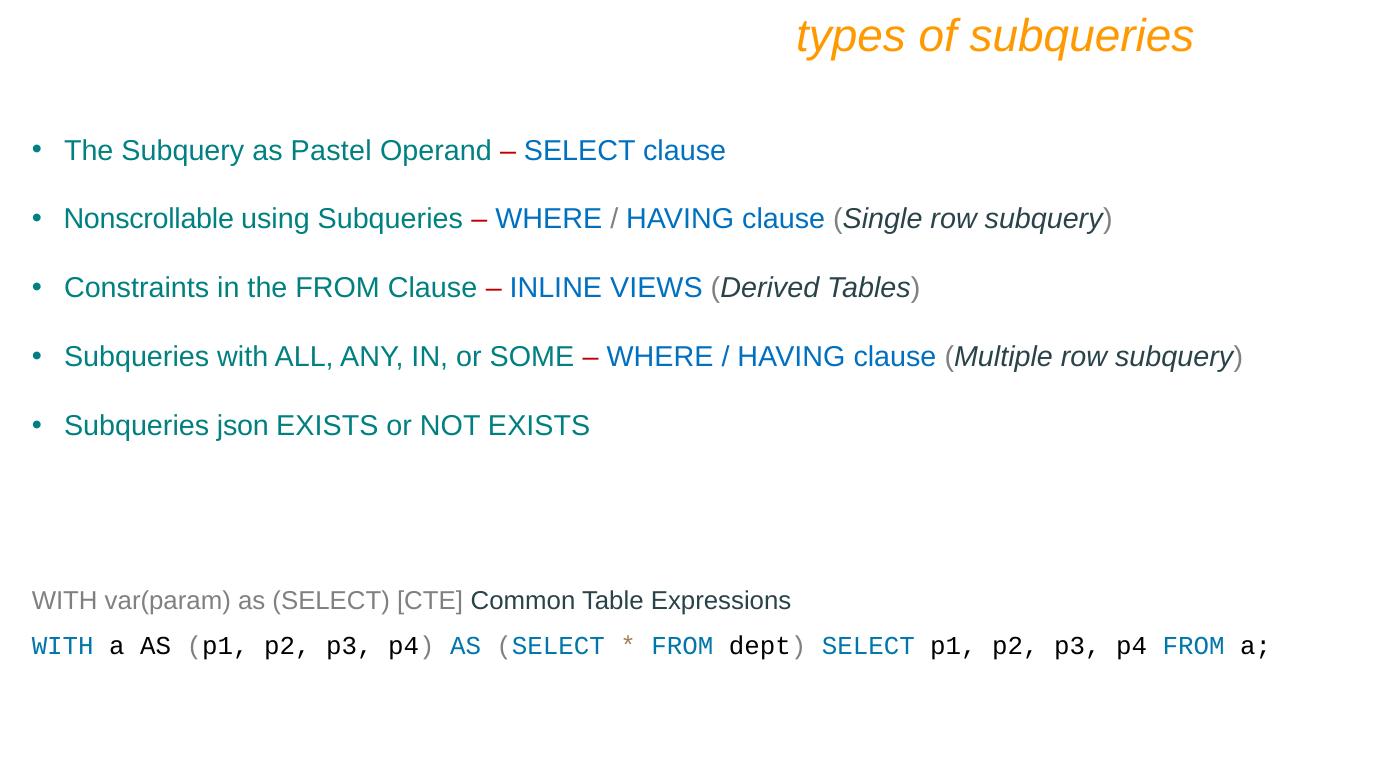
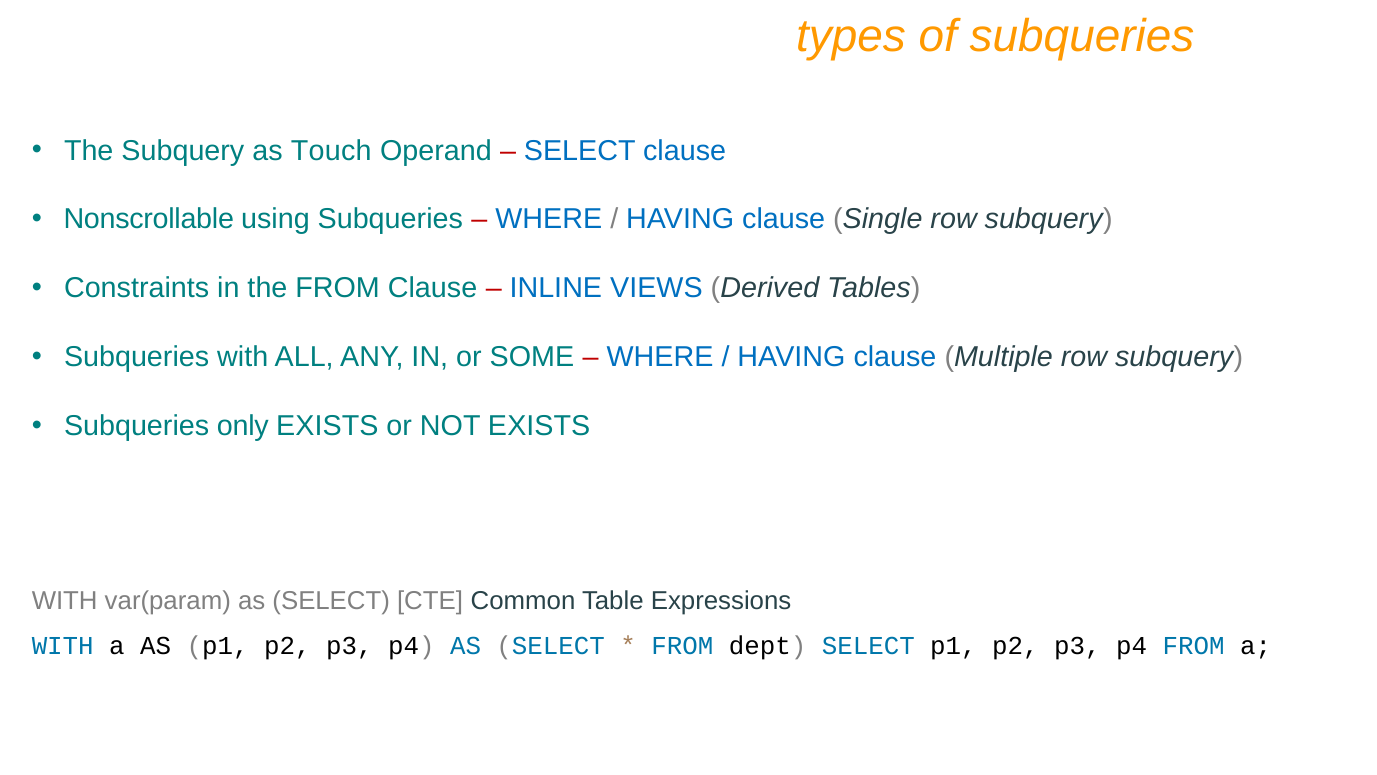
Pastel: Pastel -> Touch
json: json -> only
